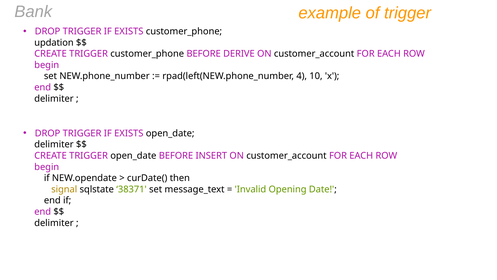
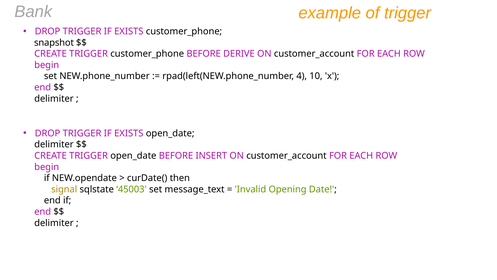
updation: updation -> snapshot
38371: 38371 -> 45003
